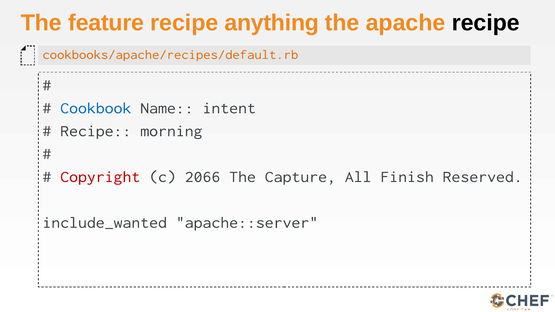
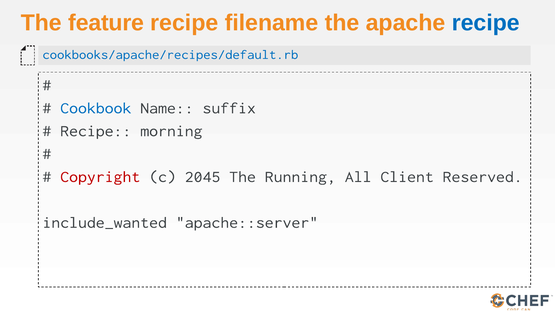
anything: anything -> filename
recipe at (486, 23) colour: black -> blue
cookbooks/apache/recipes/default.rb colour: orange -> blue
intent: intent -> suffix
2066: 2066 -> 2045
Capture: Capture -> Running
Finish: Finish -> Client
